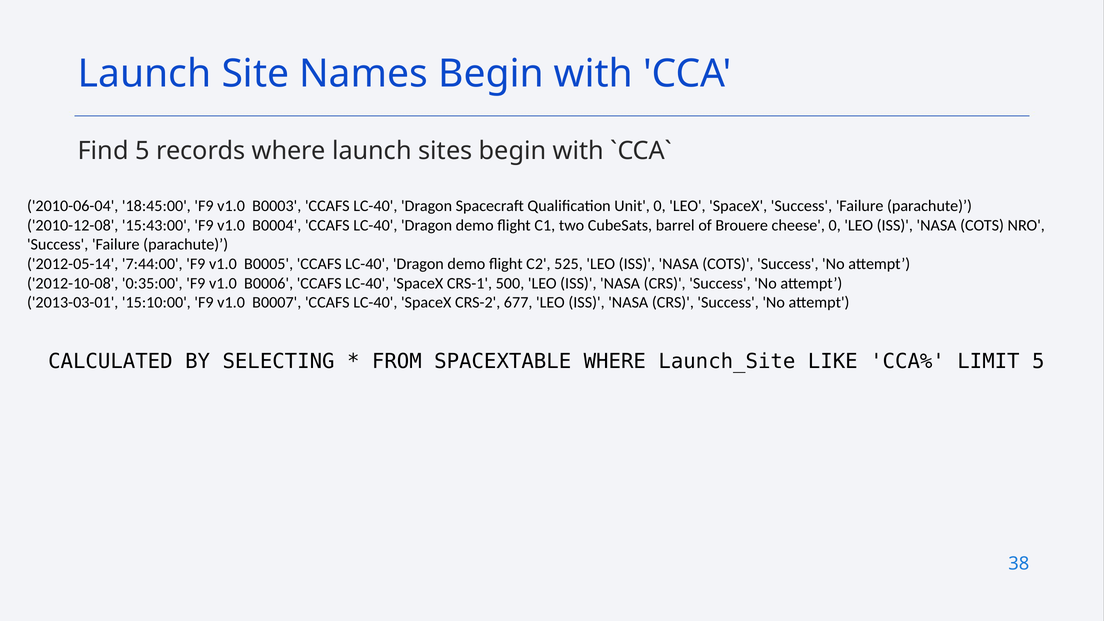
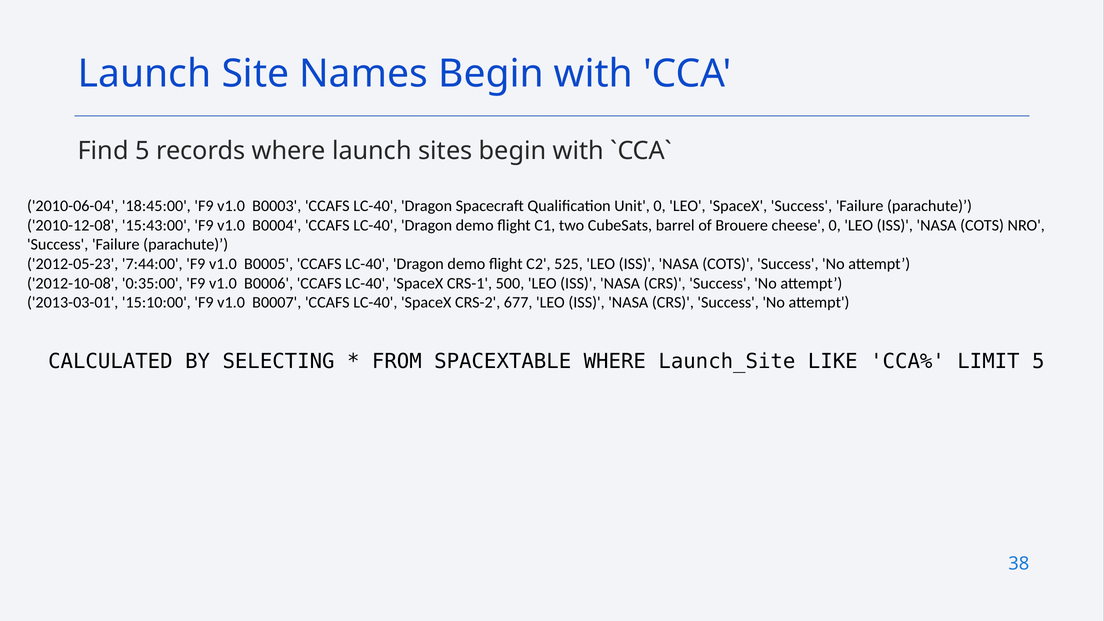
2012-05-14: 2012-05-14 -> 2012-05-23
